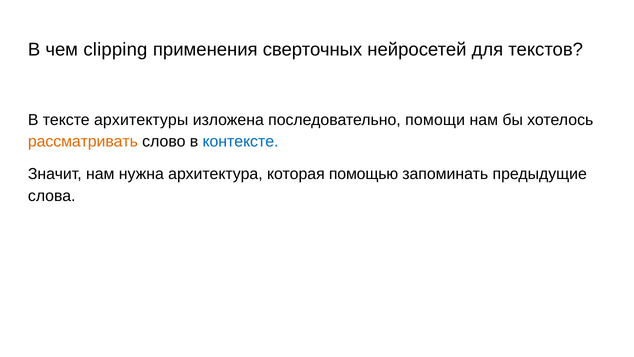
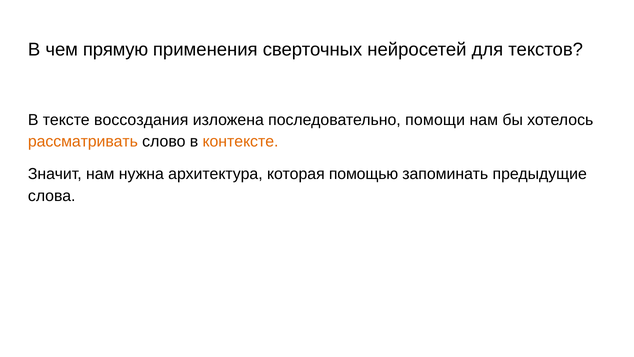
clipping: clipping -> прямую
архитектуры: архитектуры -> воссоздания
контексте colour: blue -> orange
